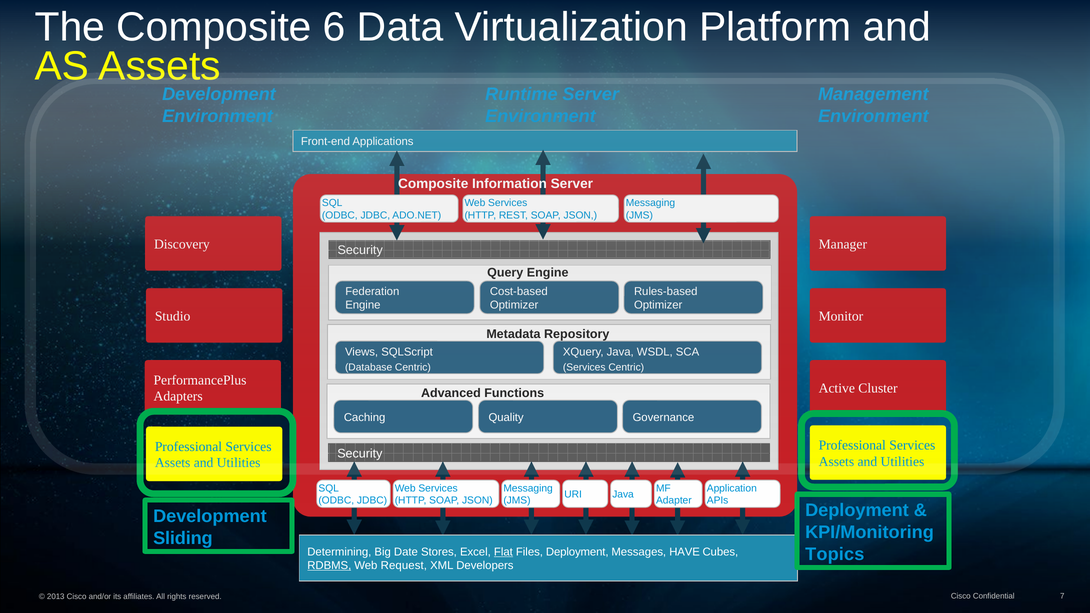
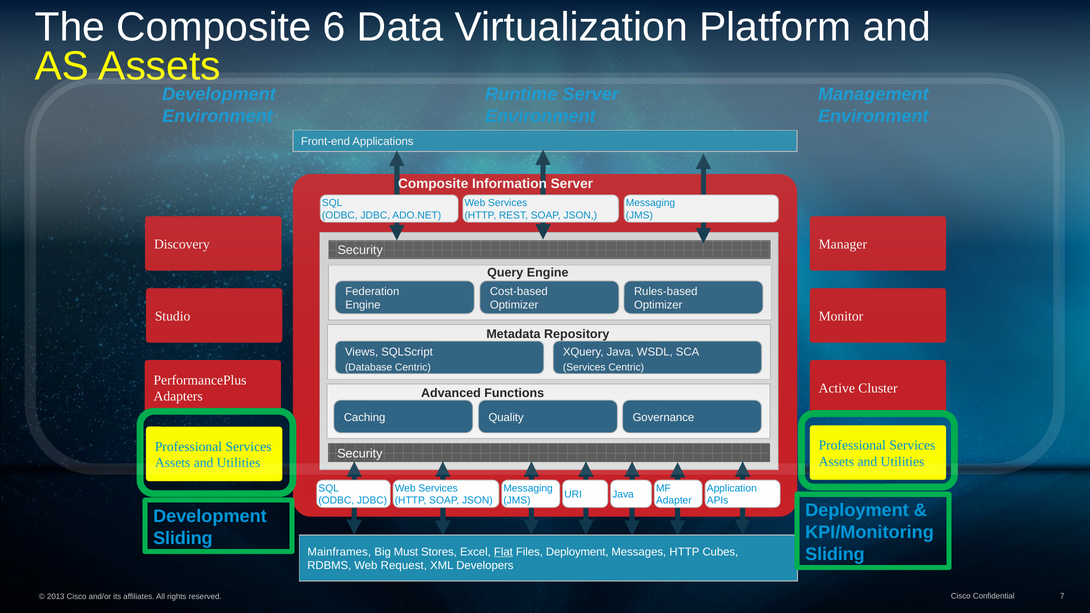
Topics at (835, 554): Topics -> Sliding
Determining: Determining -> Mainframes
Date: Date -> Must
Messages HAVE: HAVE -> HTTP
RDBMS underline: present -> none
